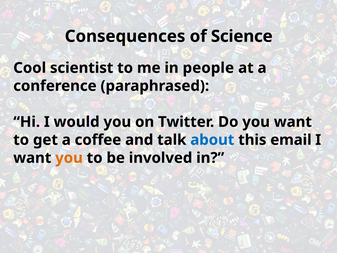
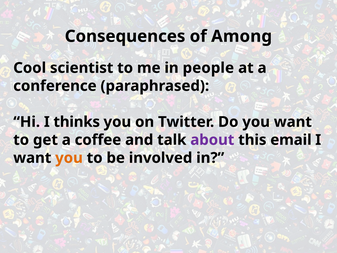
Science: Science -> Among
would: would -> thinks
about colour: blue -> purple
